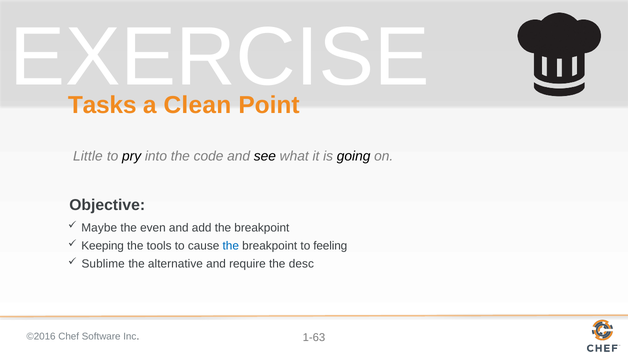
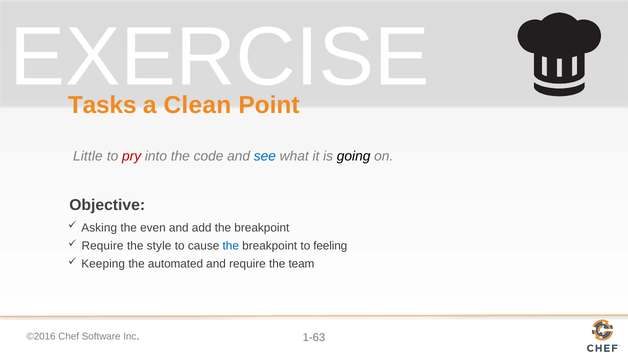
pry colour: black -> red
see colour: black -> blue
Maybe: Maybe -> Asking
Keeping at (103, 246): Keeping -> Require
tools: tools -> style
Sublime: Sublime -> Keeping
alternative: alternative -> automated
desc: desc -> team
